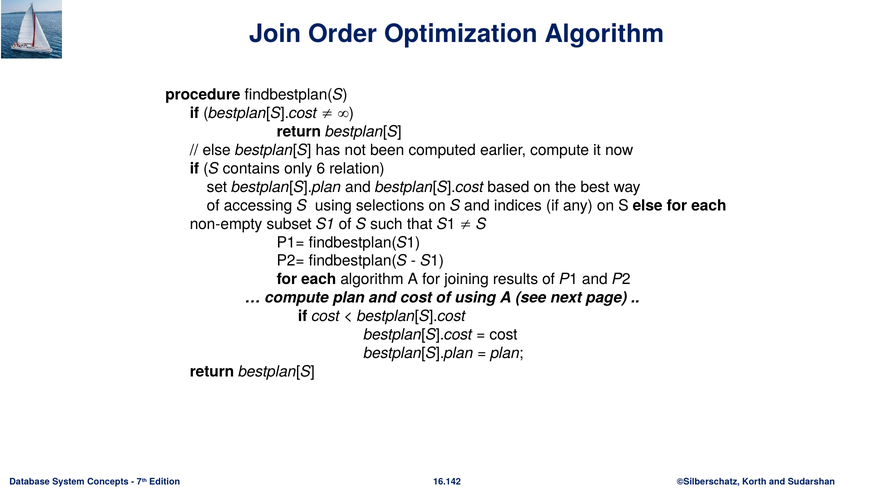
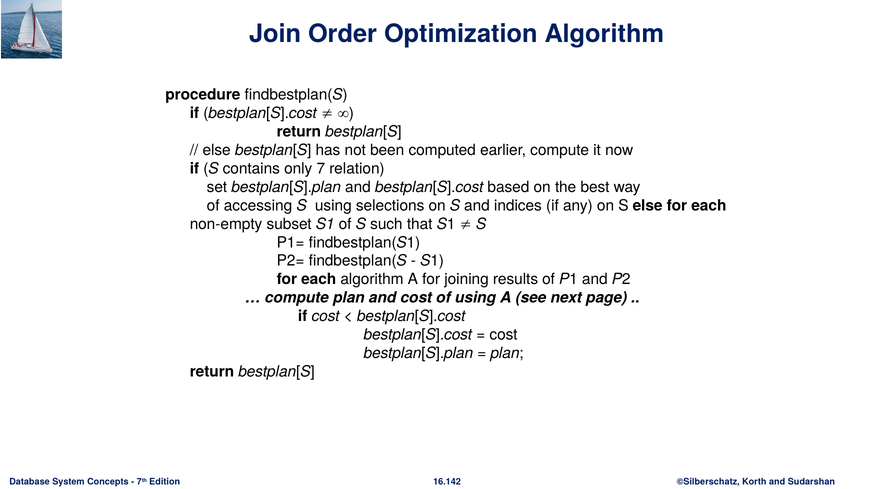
6: 6 -> 7
